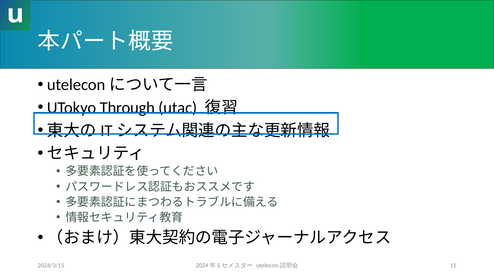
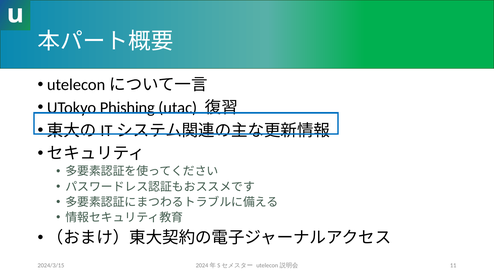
Through: Through -> Phishing
